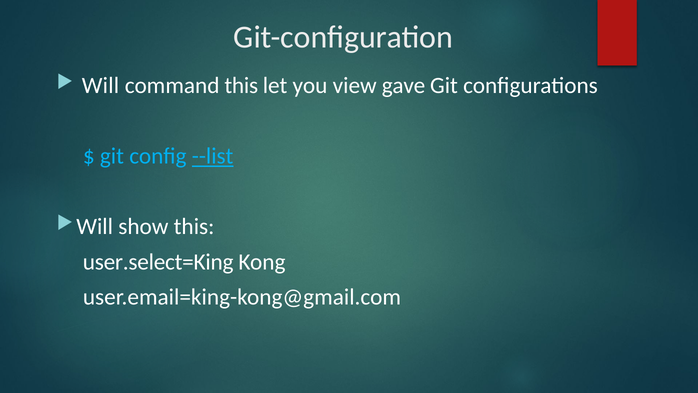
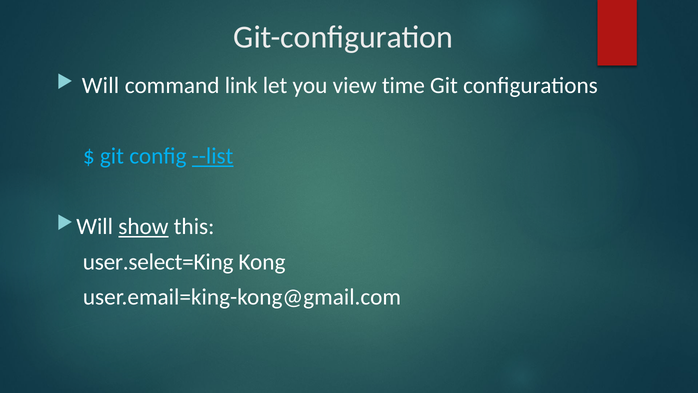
command this: this -> link
gave: gave -> time
show underline: none -> present
